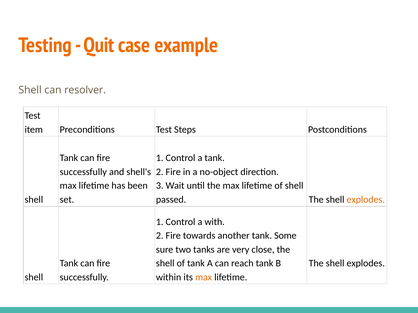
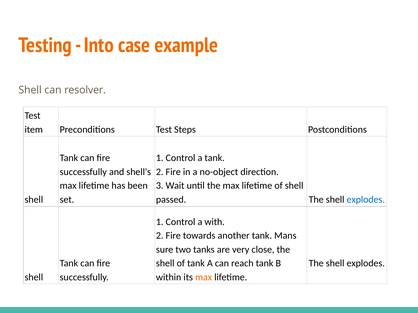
Quit: Quit -> Into
explodes at (366, 200) colour: orange -> blue
Some: Some -> Mans
